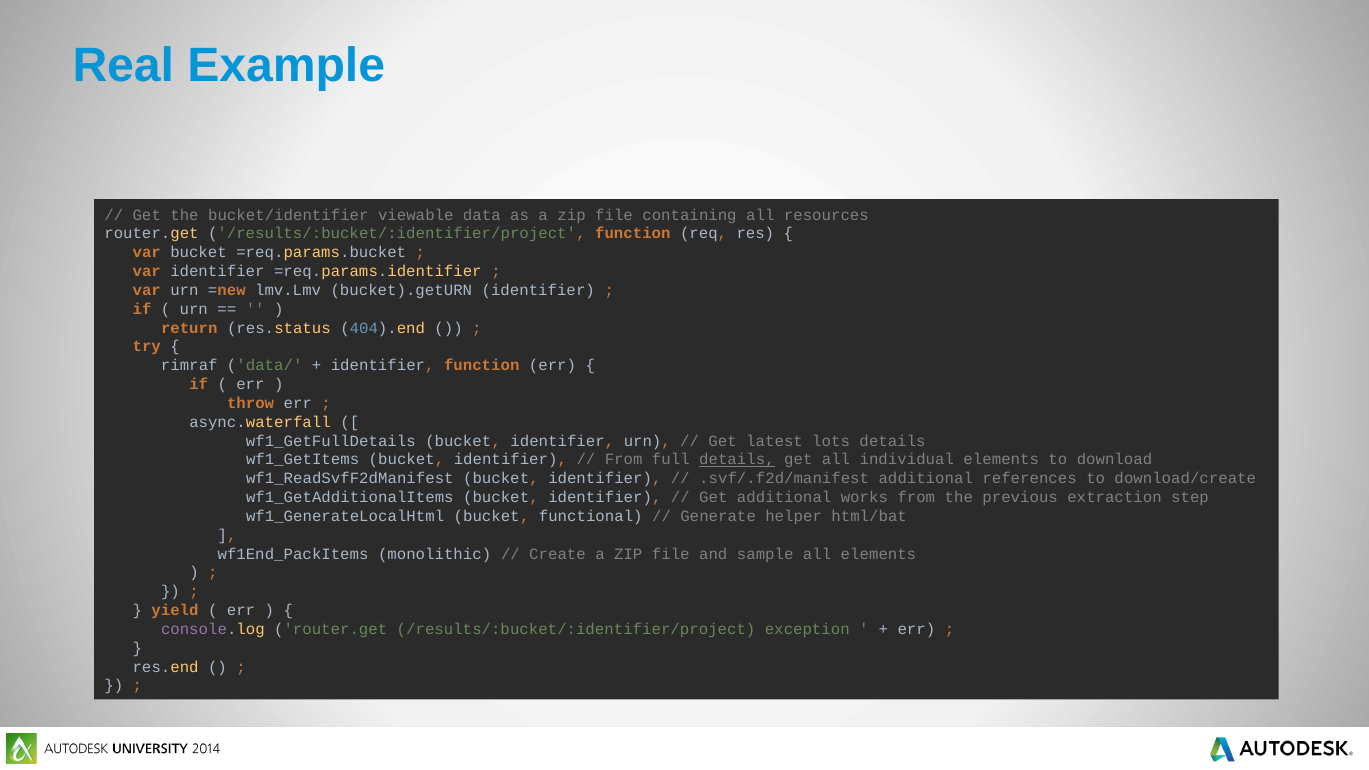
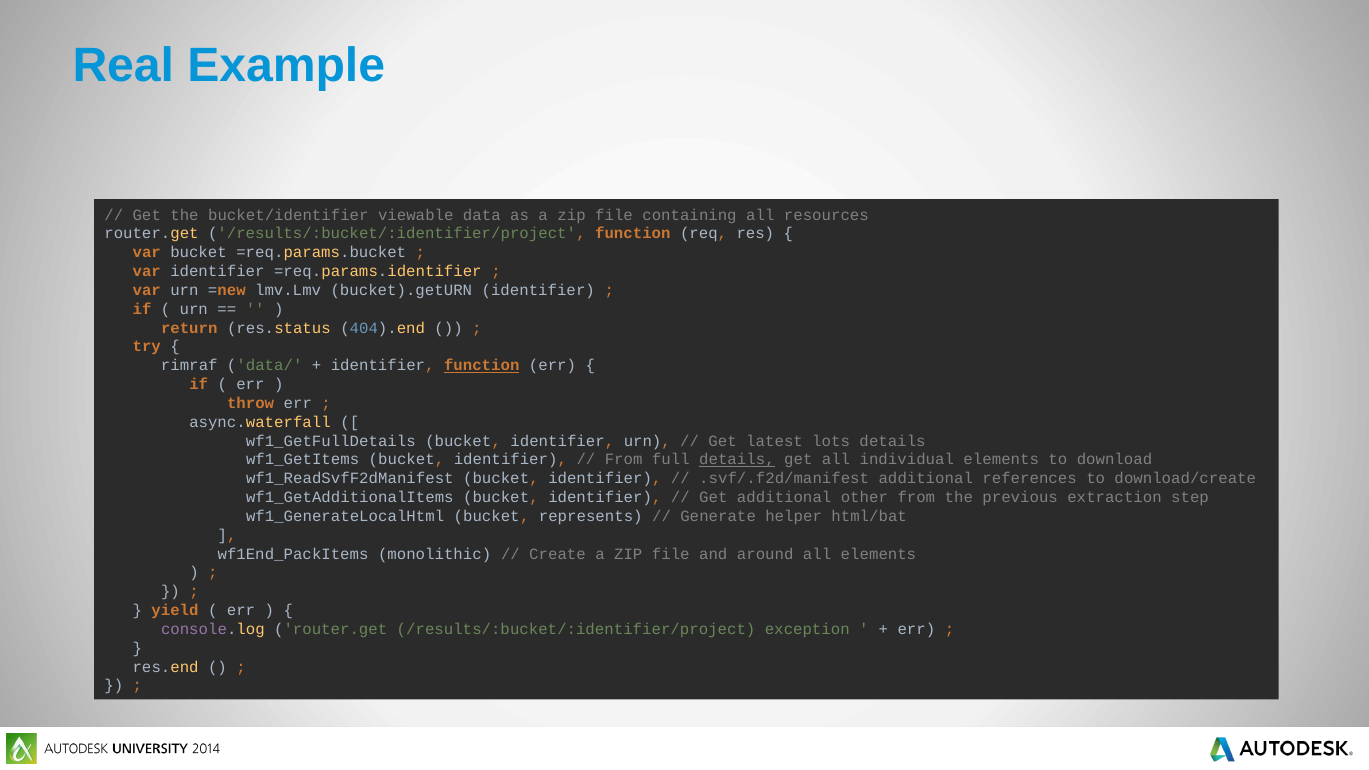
function at (482, 366) underline: none -> present
works: works -> other
functional: functional -> represents
sample: sample -> around
